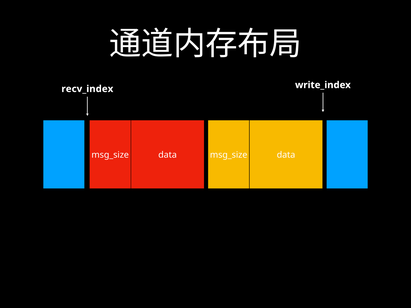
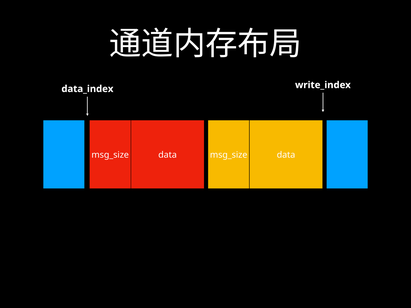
recv_index: recv_index -> data_index
